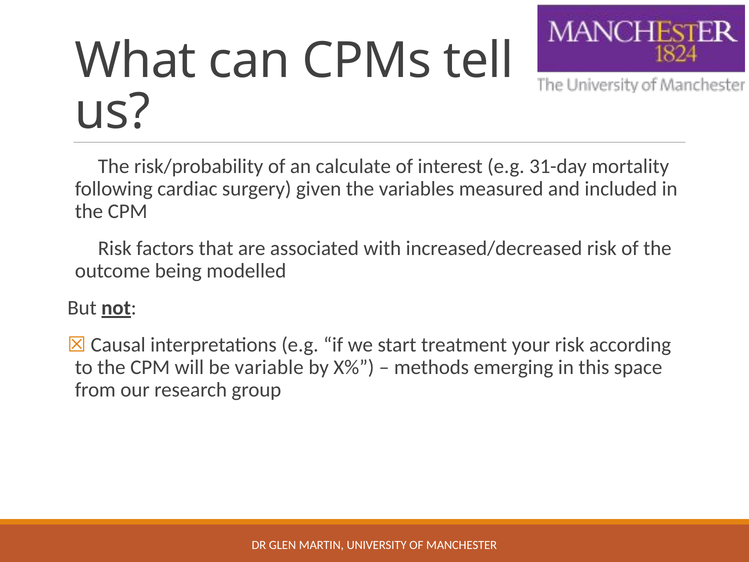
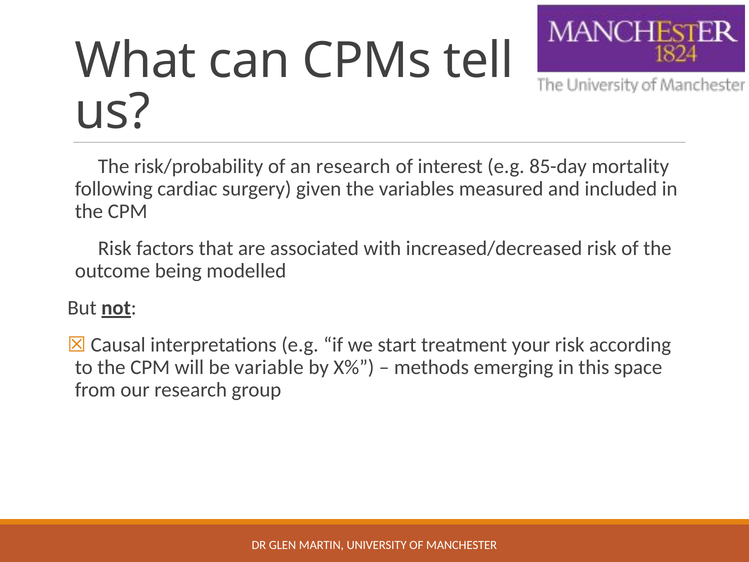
an calculate: calculate -> research
31-day: 31-day -> 85-day
